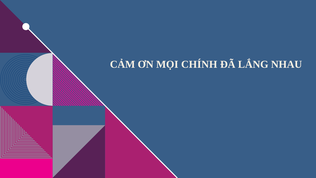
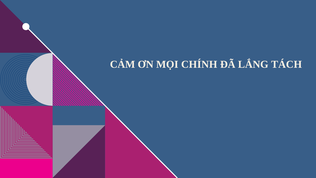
NHAU: NHAU -> TÁCH
